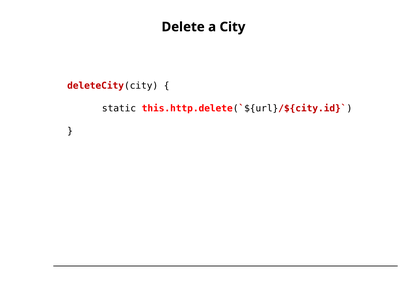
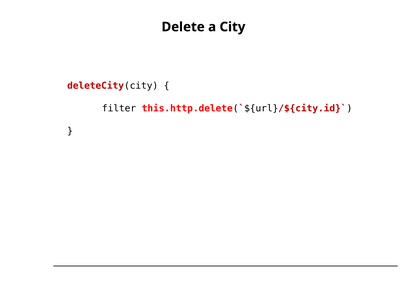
static: static -> filter
